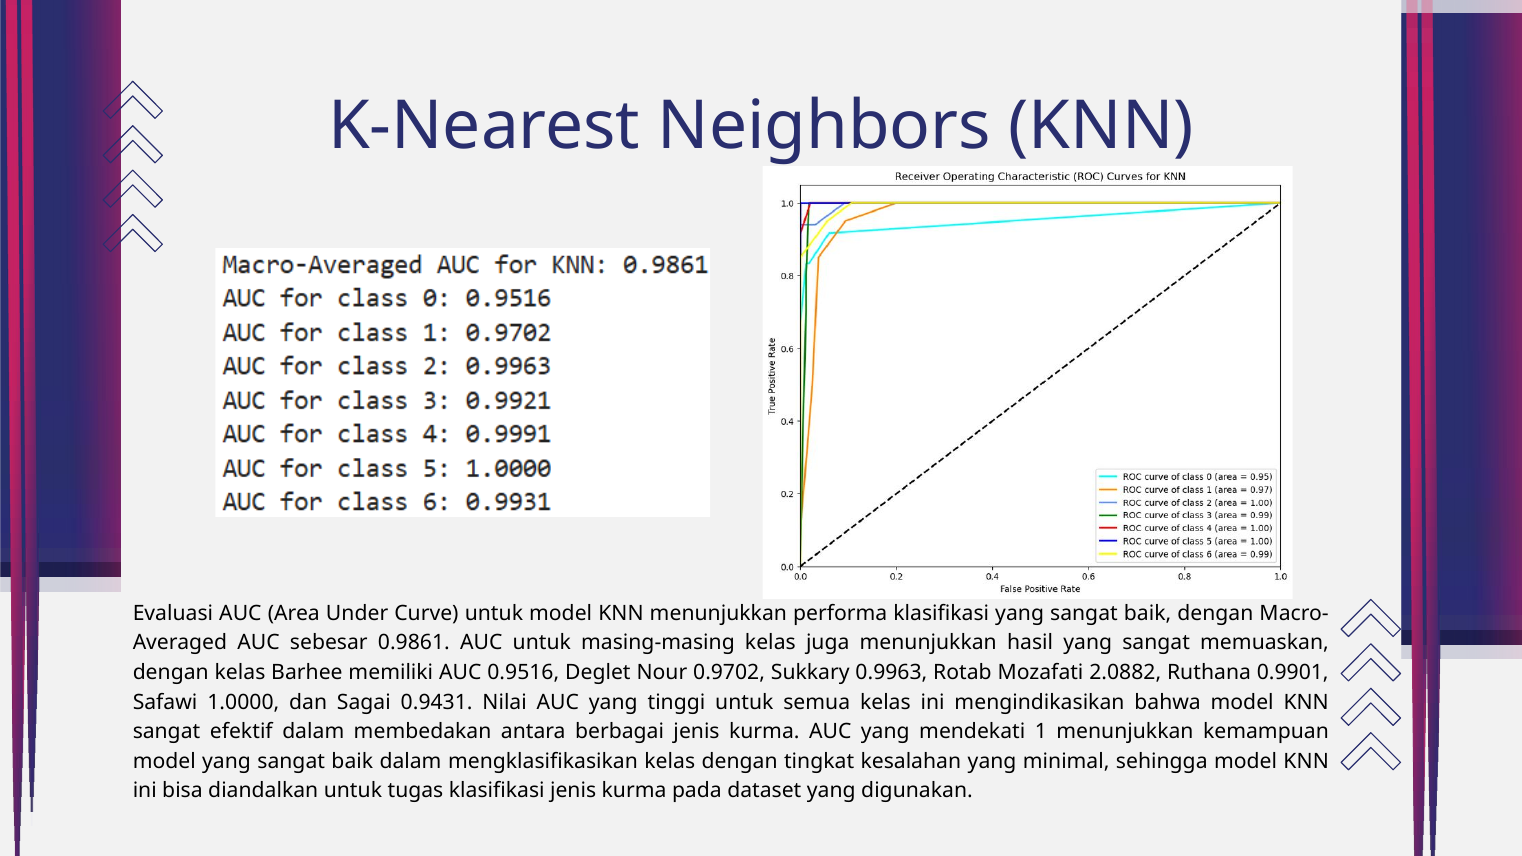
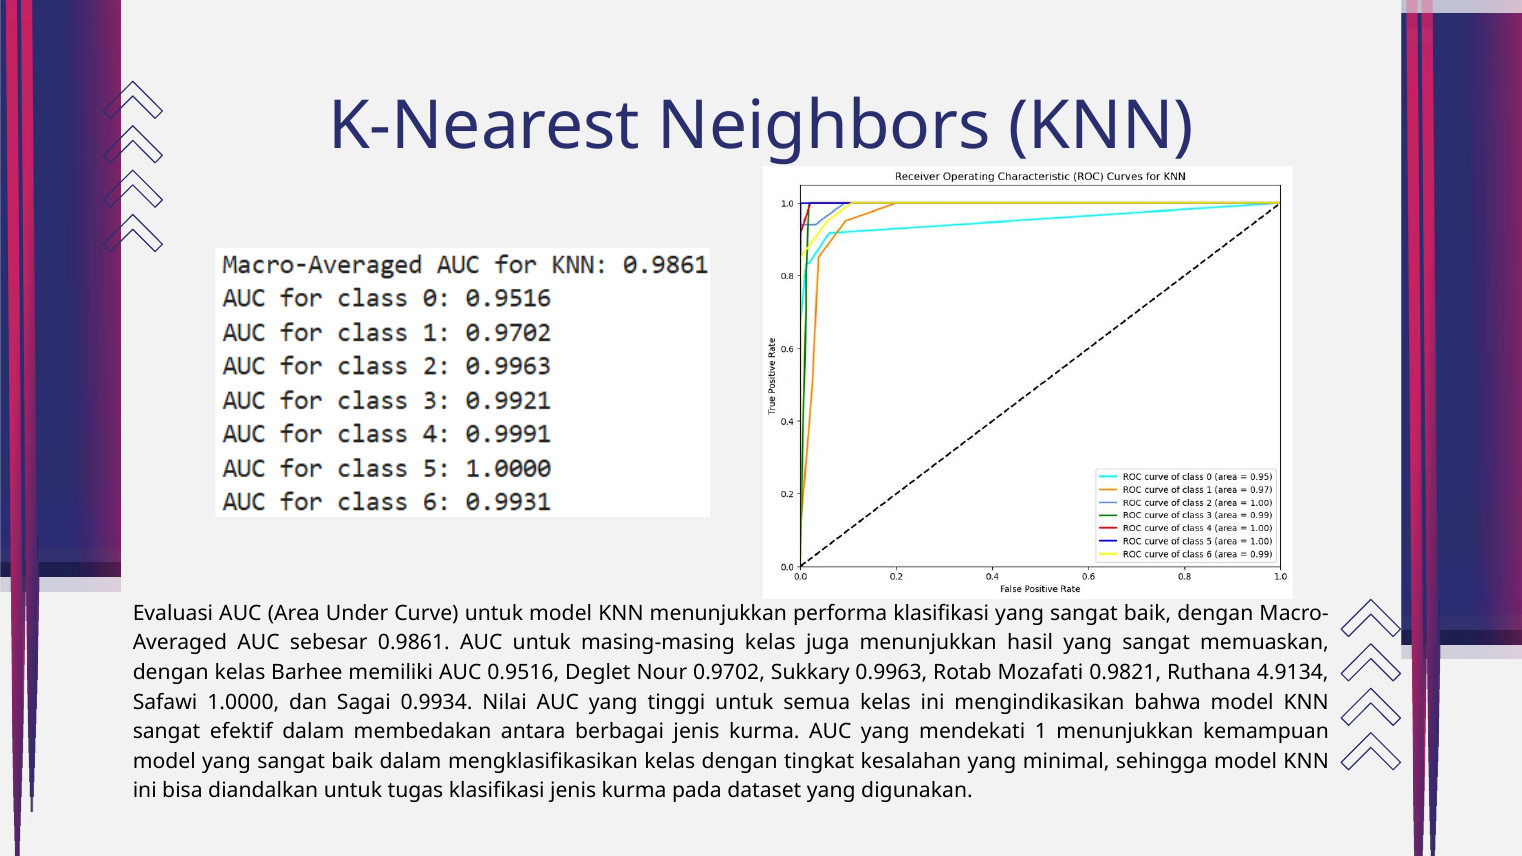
2.0882: 2.0882 -> 0.9821
0.9901: 0.9901 -> 4.9134
0.9431: 0.9431 -> 0.9934
